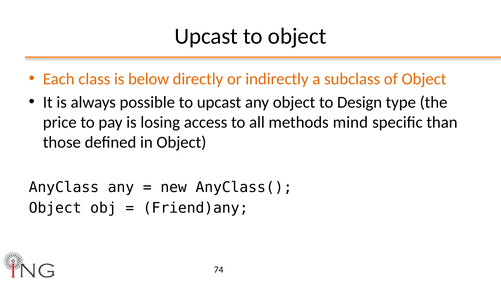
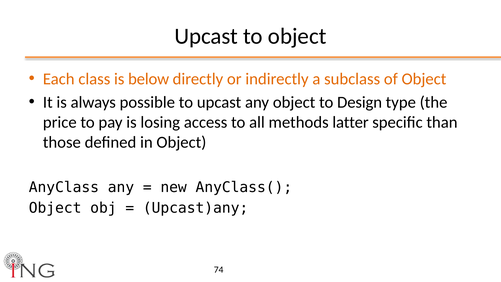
mind: mind -> latter
Friend)any: Friend)any -> Upcast)any
